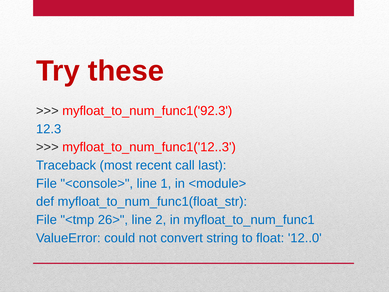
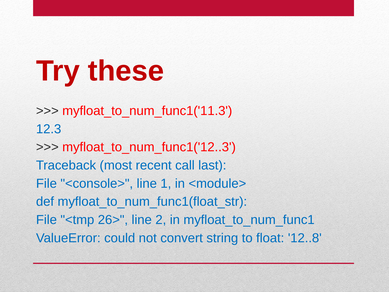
myfloat_to_num_func1('92.3: myfloat_to_num_func1('92.3 -> myfloat_to_num_func1('11.3
12..0: 12..0 -> 12..8
